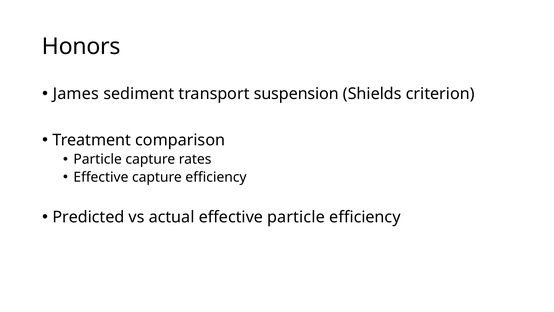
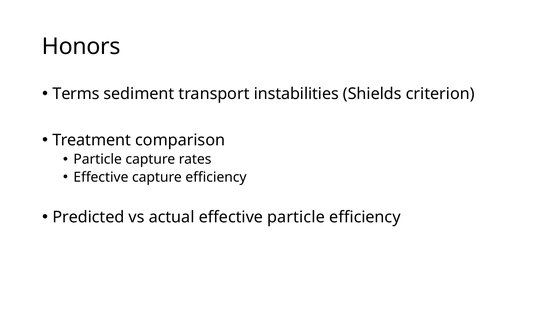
James: James -> Terms
suspension: suspension -> instabilities
